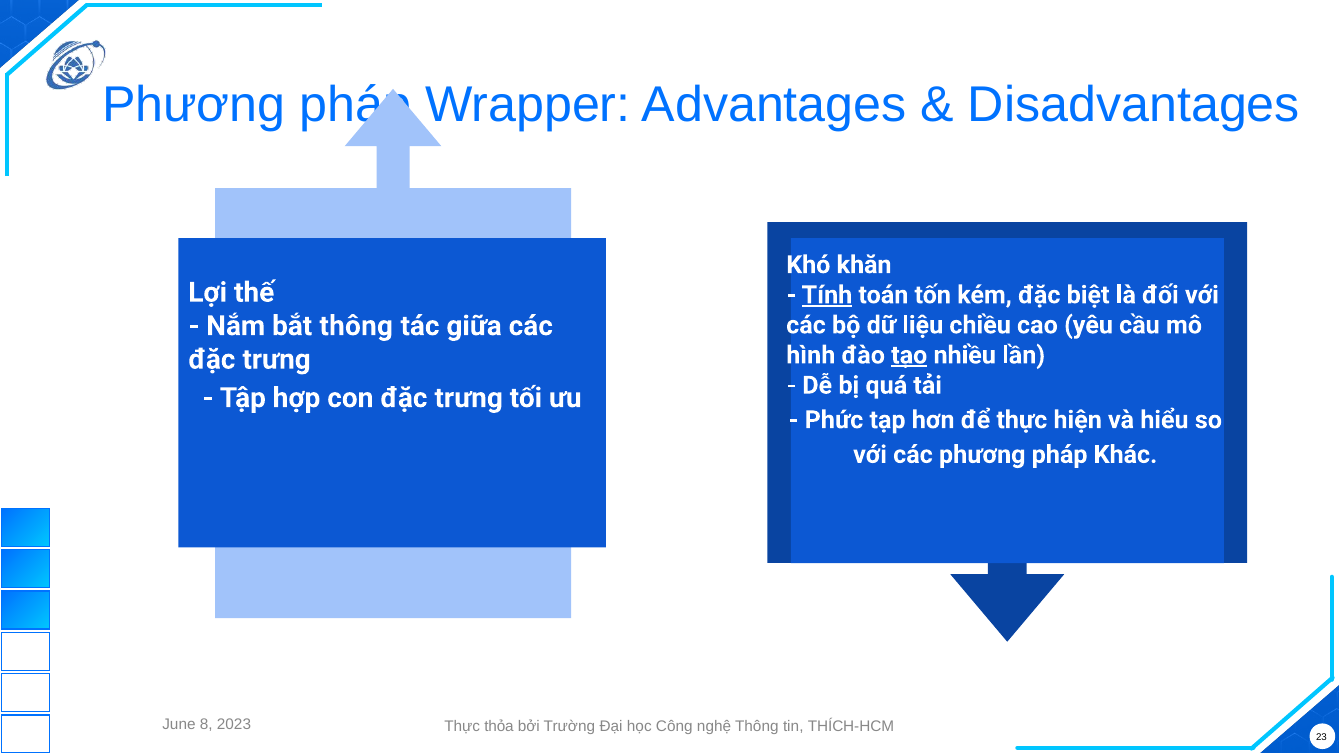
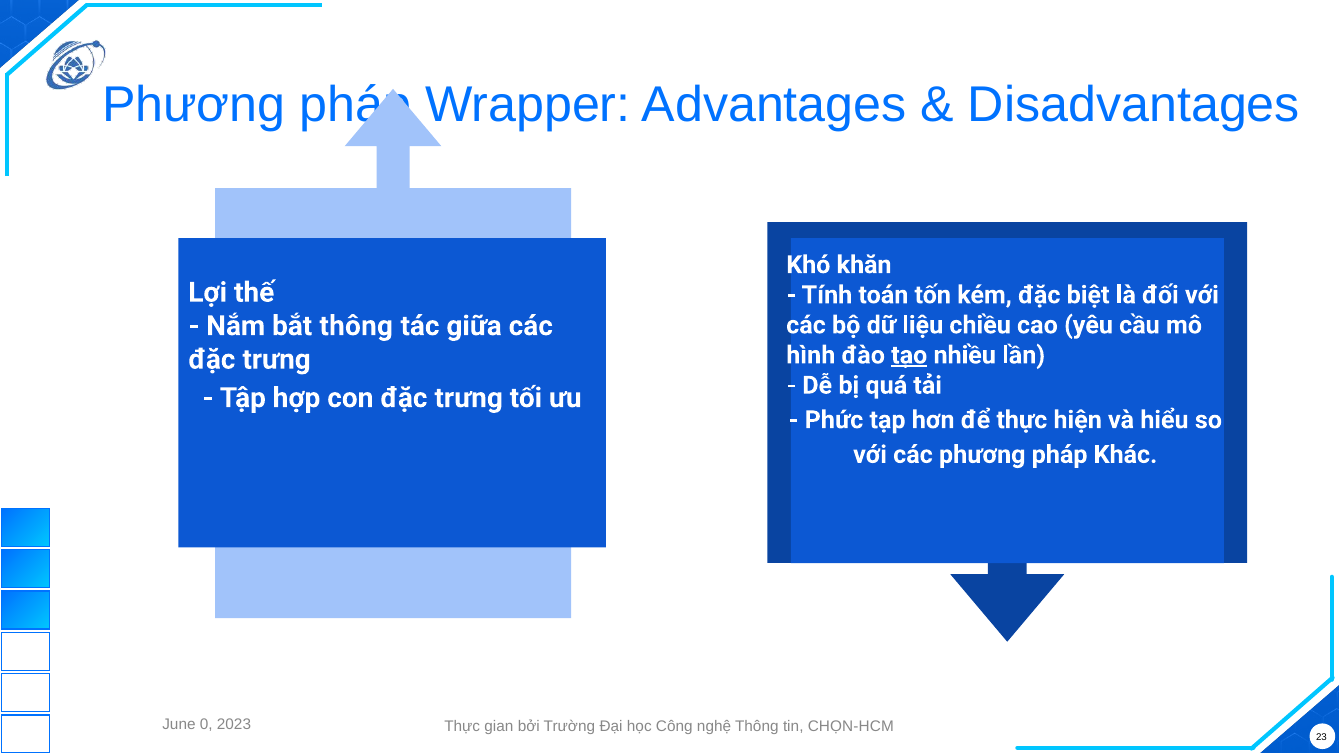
Tính underline: present -> none
8: 8 -> 0
thỏa: thỏa -> gian
THÍCH-HCM: THÍCH-HCM -> CHỌN-HCM
